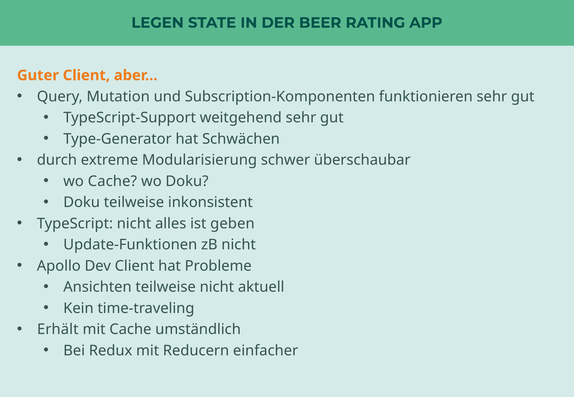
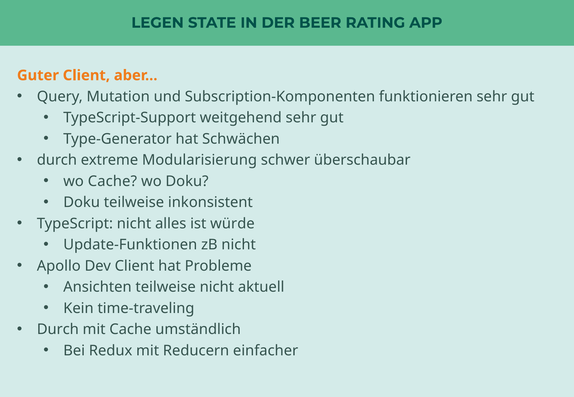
geben: geben -> würde
Erhält at (58, 330): Erhält -> Durch
